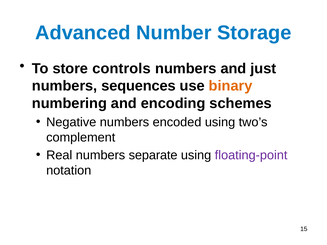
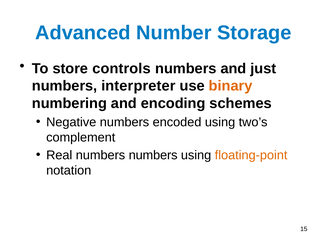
sequences: sequences -> interpreter
numbers separate: separate -> numbers
floating-point colour: purple -> orange
